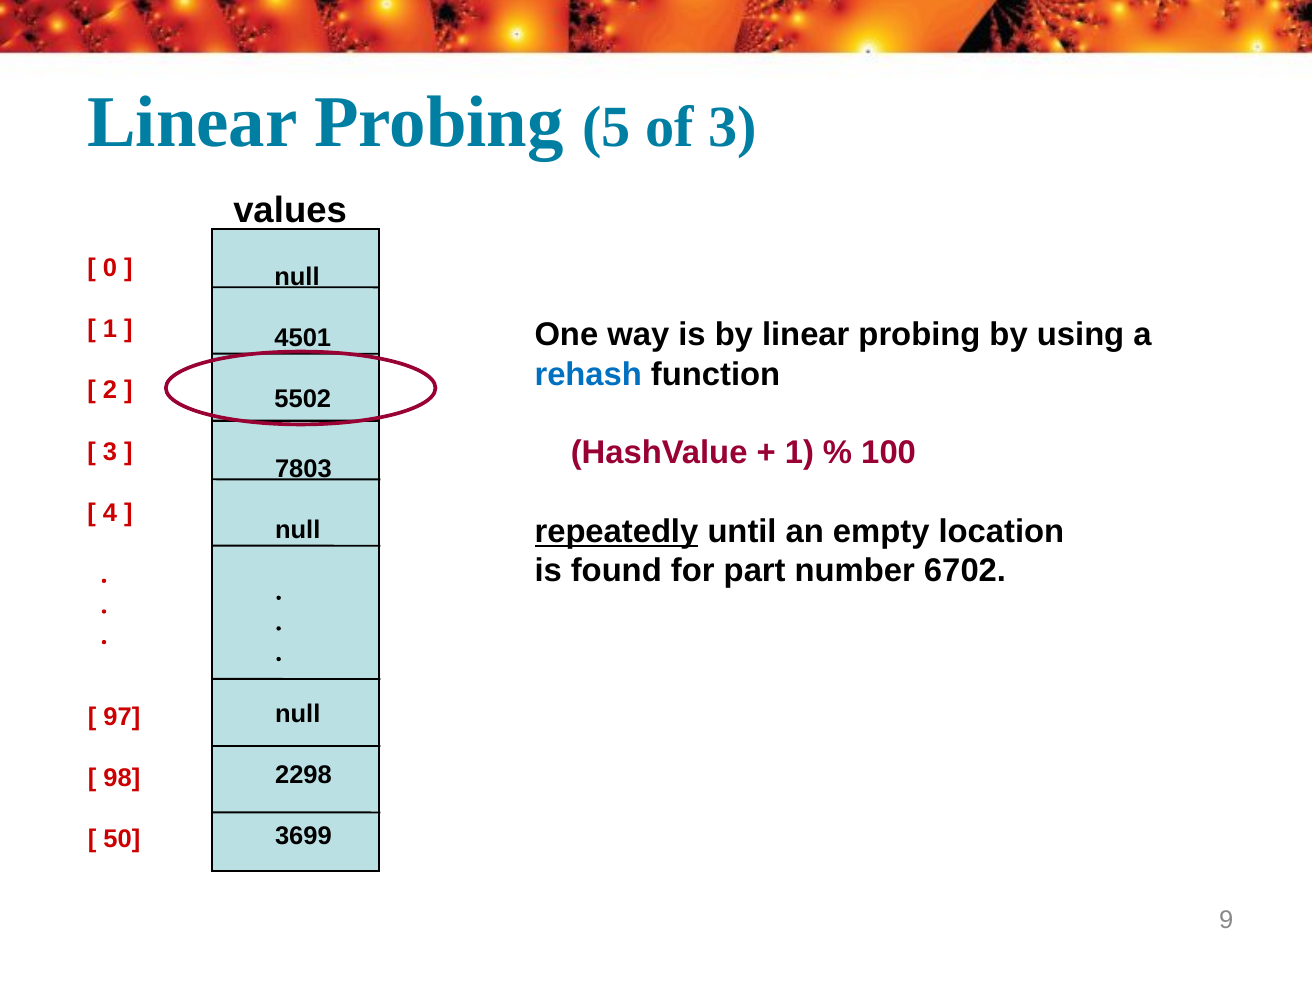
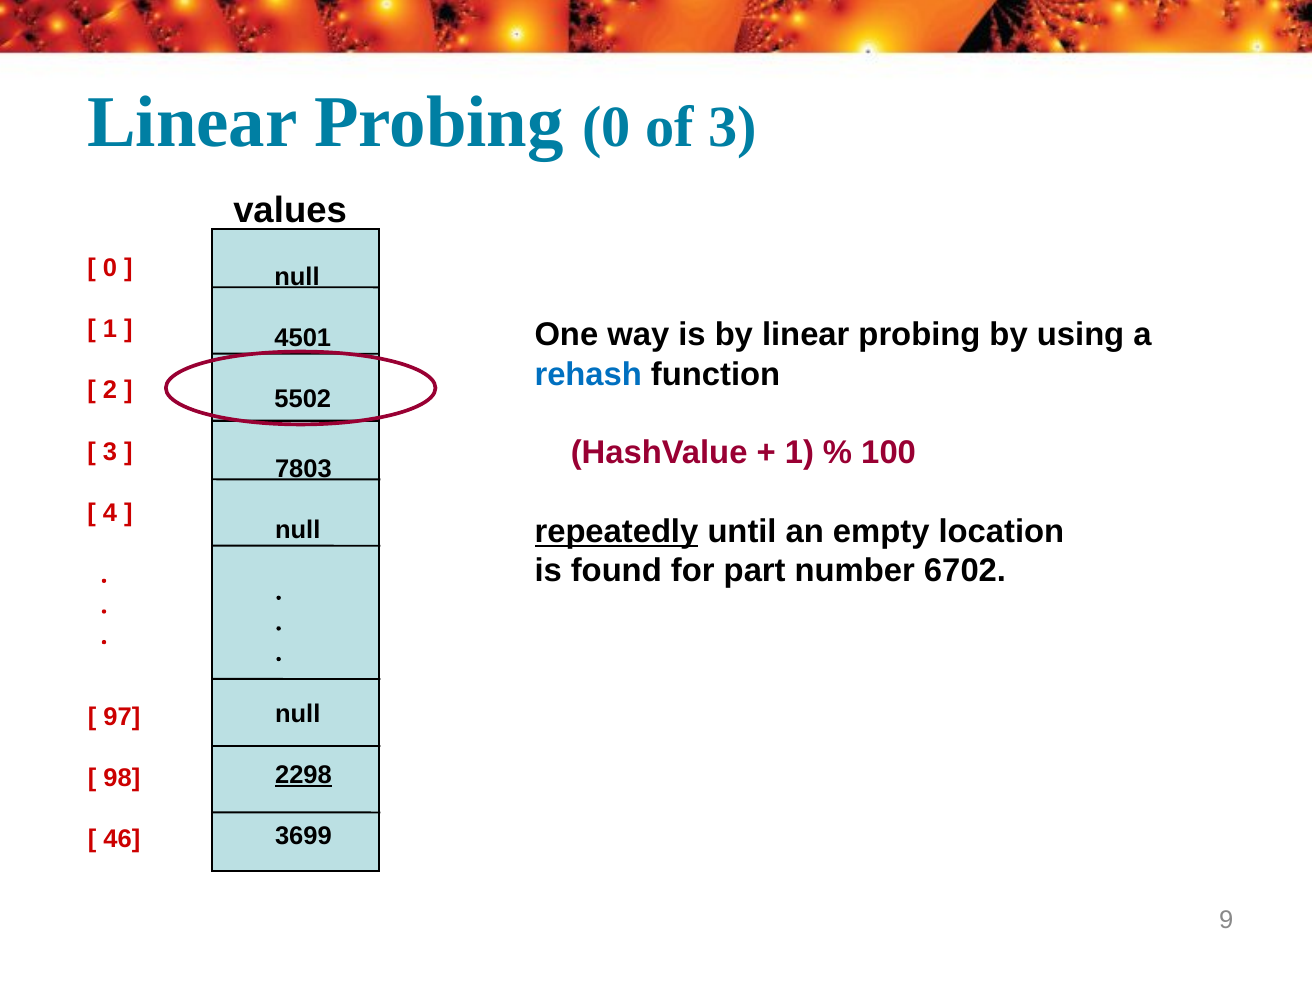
Probing 5: 5 -> 0
2298 underline: none -> present
50: 50 -> 46
